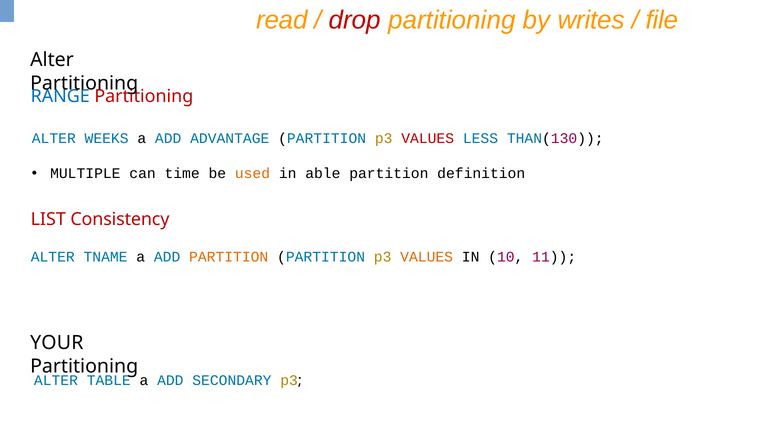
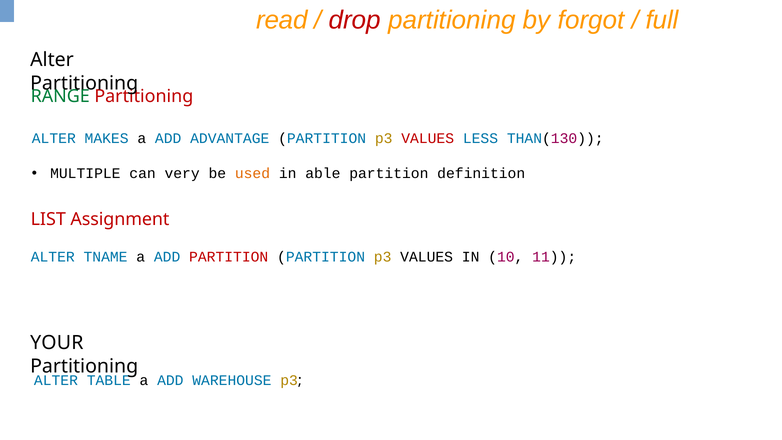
writes: writes -> forgot
file: file -> full
RANGE colour: blue -> green
WEEKS: WEEKS -> MAKES
time: time -> very
Consistency: Consistency -> Assignment
PARTITION at (229, 257) colour: orange -> red
VALUES at (427, 257) colour: orange -> black
SECONDARY: SECONDARY -> WAREHOUSE
